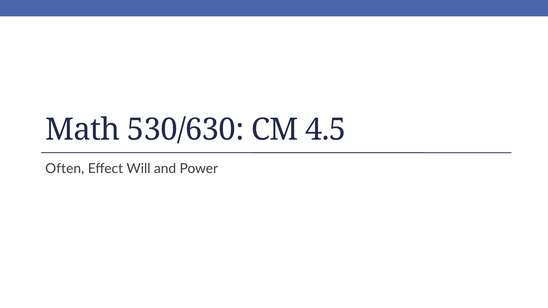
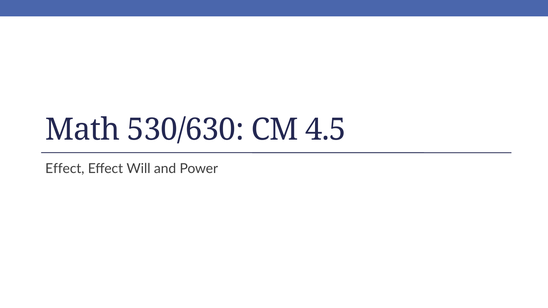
Often at (65, 169): Often -> Effect
